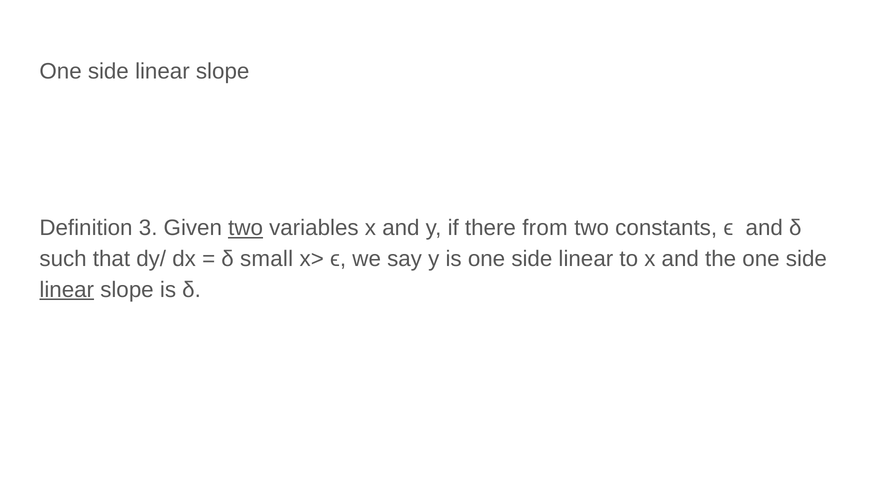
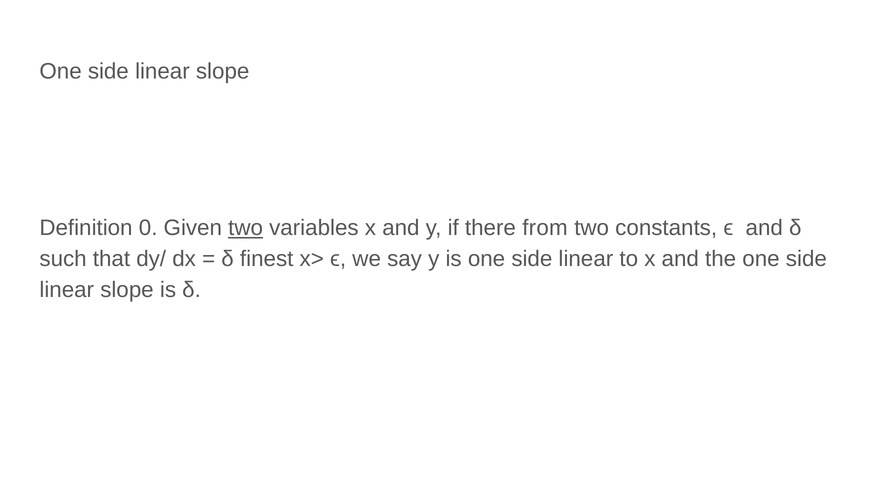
3: 3 -> 0
small: small -> finest
linear at (67, 290) underline: present -> none
